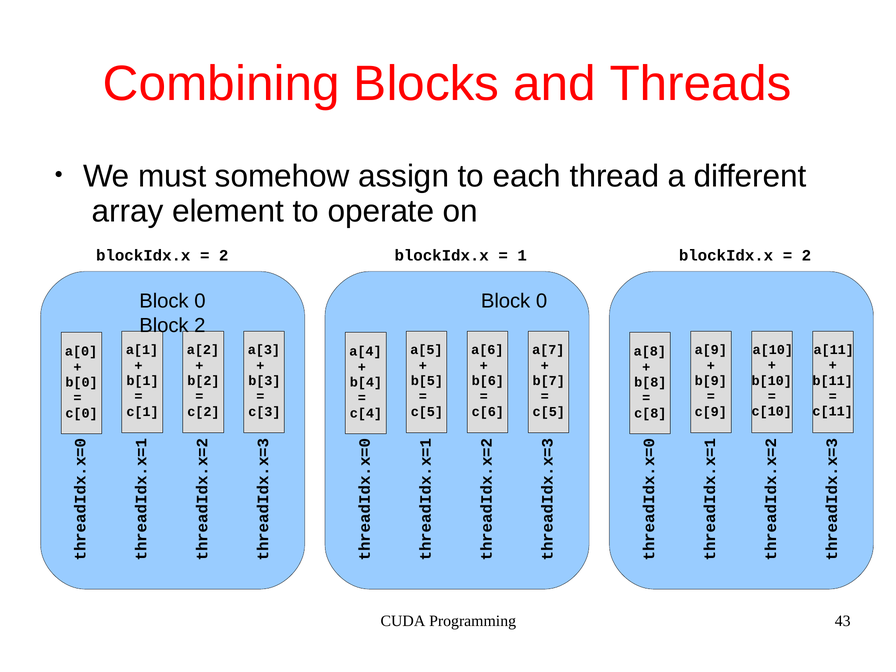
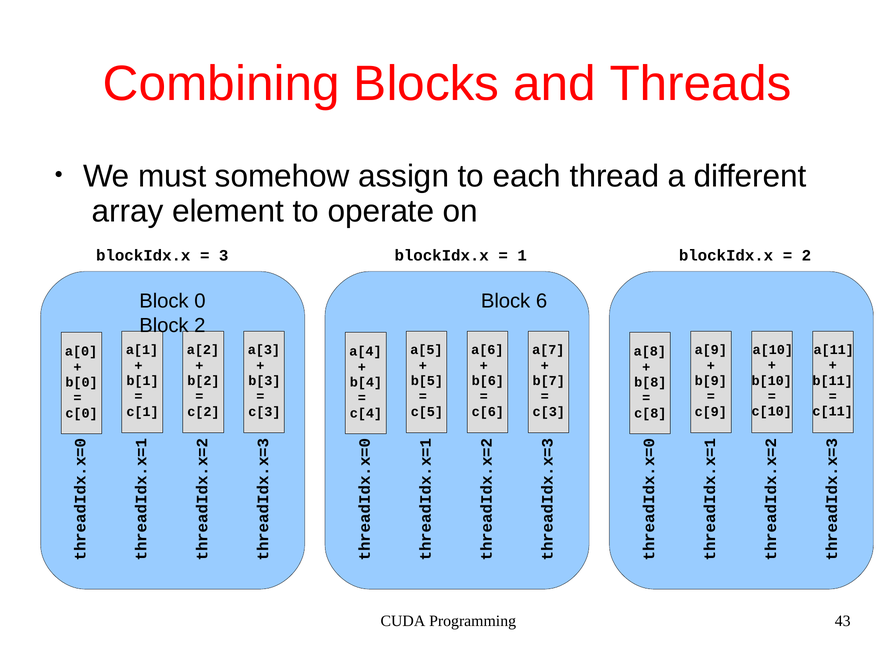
2 at (224, 256): 2 -> 3
0 Block 0: 0 -> 6
c[5 at (549, 412): c[5 -> c[3
